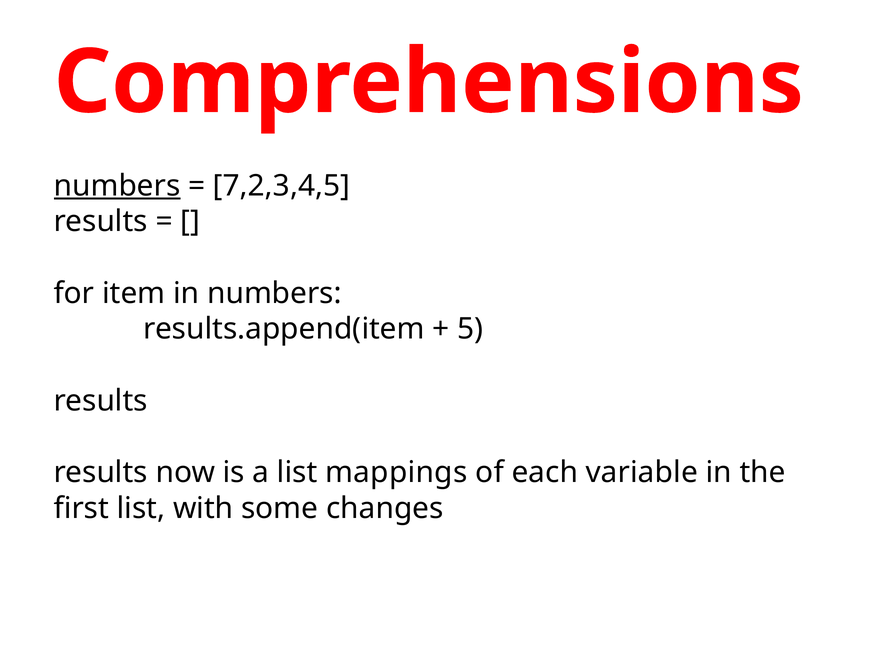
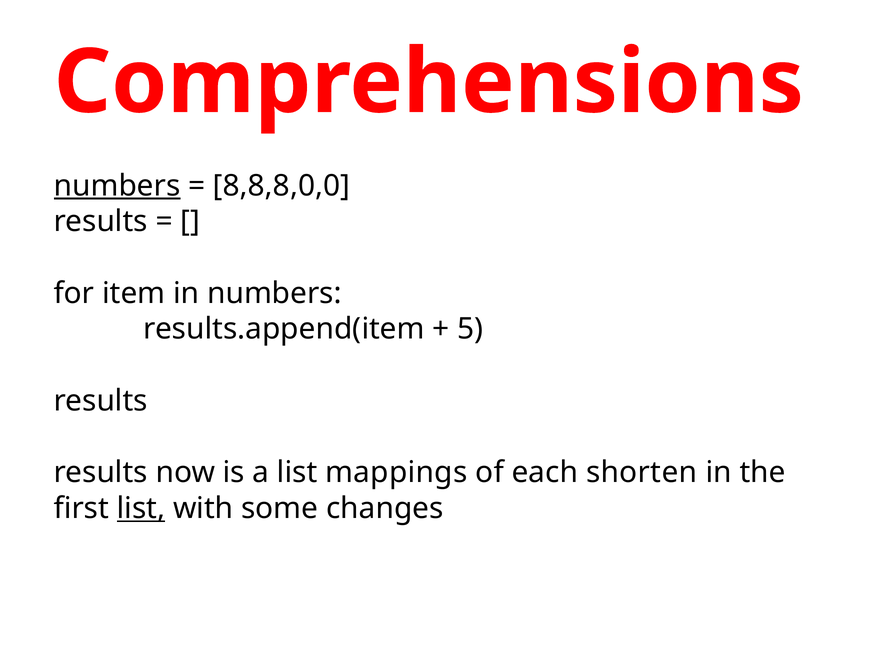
7,2,3,4,5: 7,2,3,4,5 -> 8,8,8,0,0
variable: variable -> shorten
list at (141, 508) underline: none -> present
